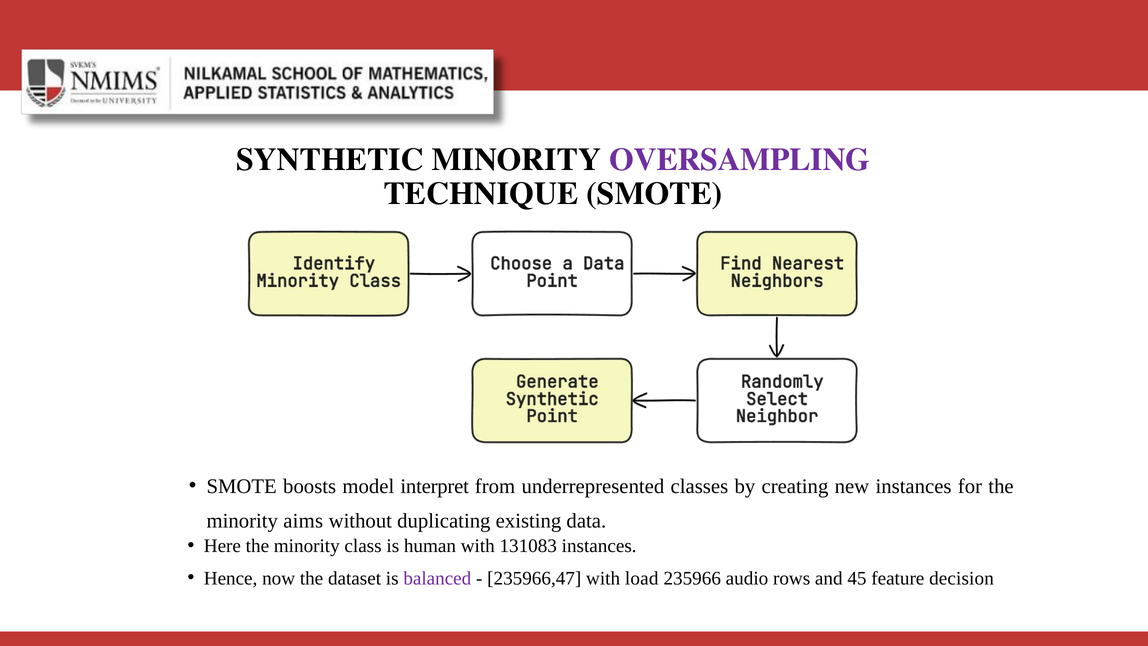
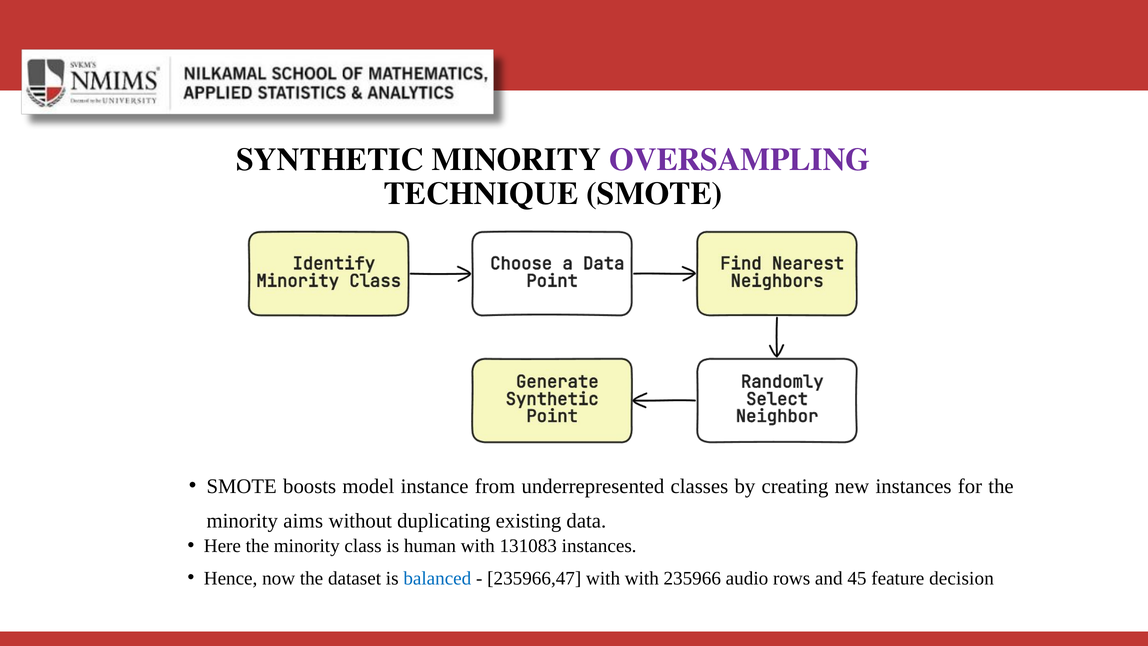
interpret: interpret -> instance
balanced colour: purple -> blue
with load: load -> with
